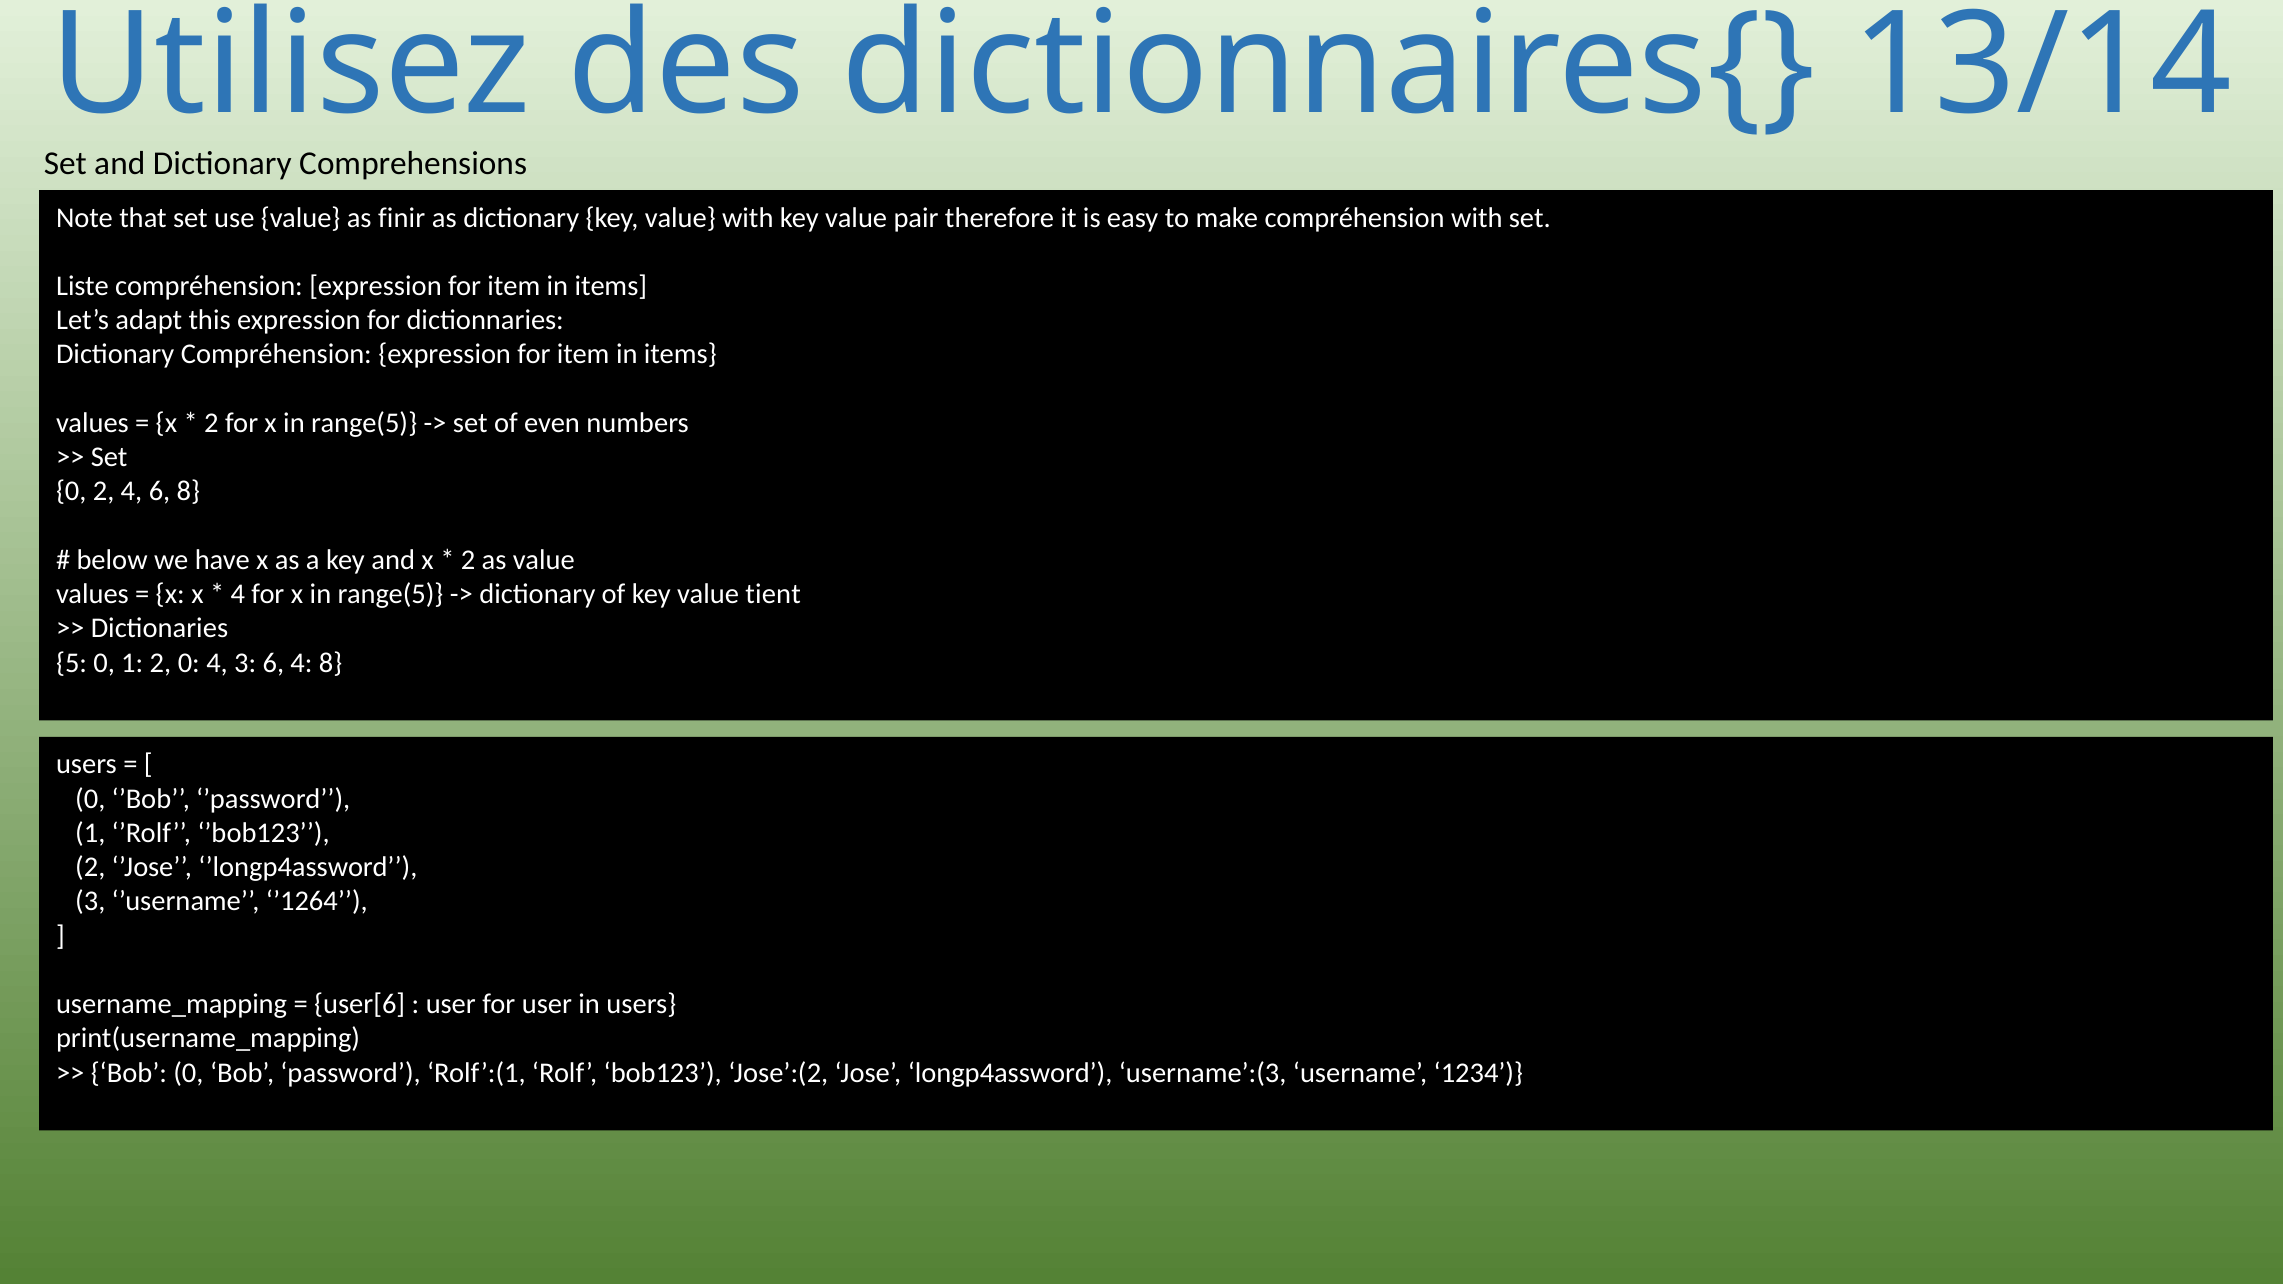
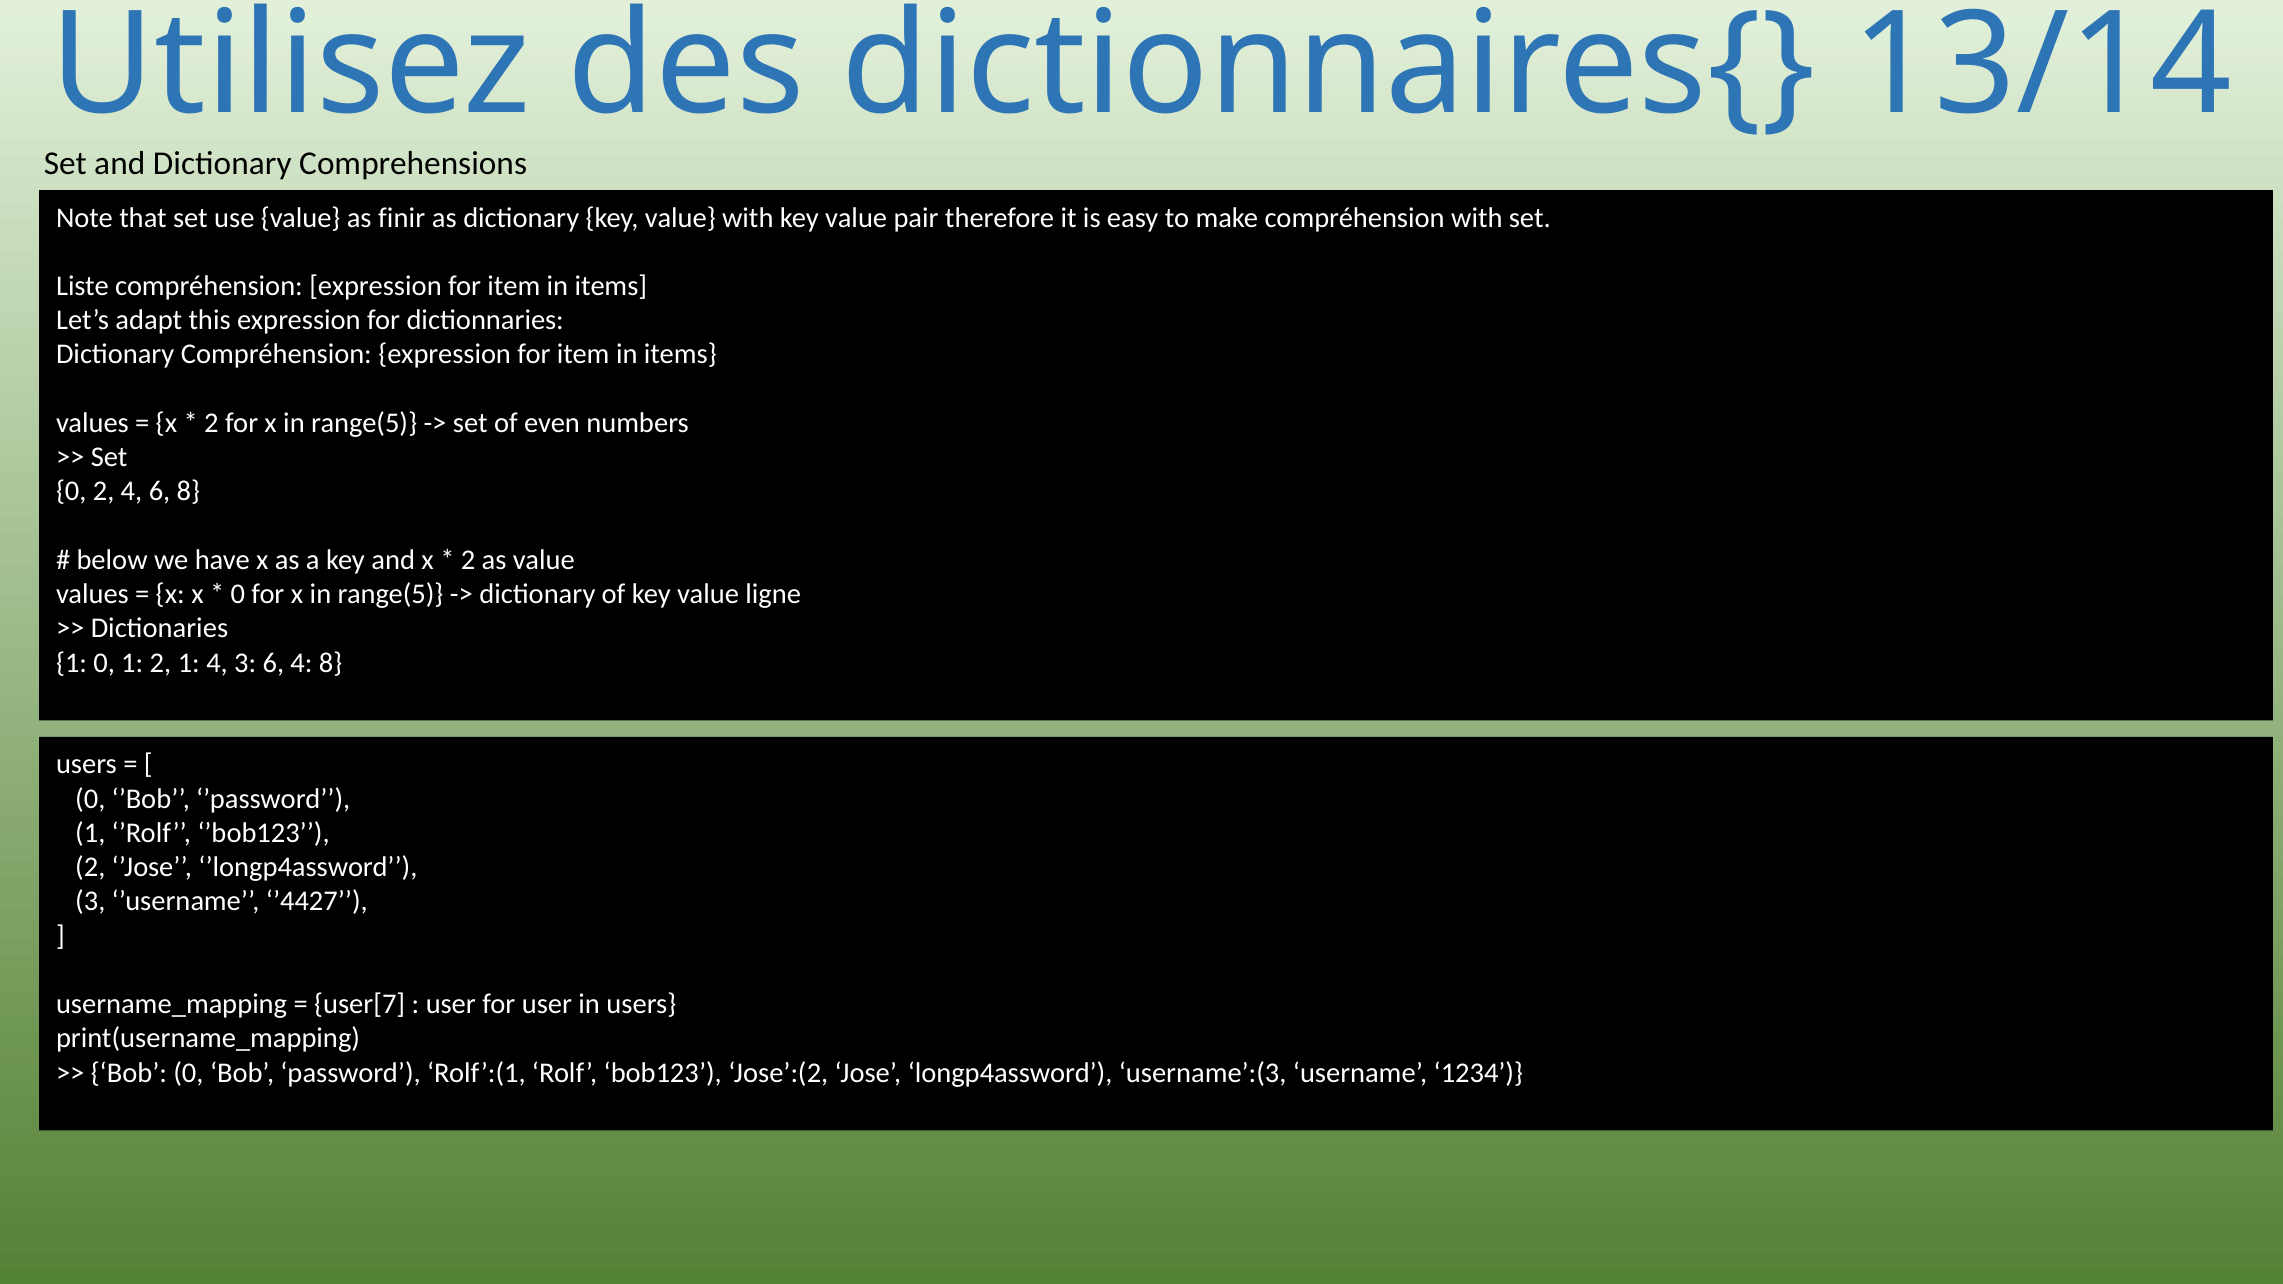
4 at (238, 594): 4 -> 0
tient: tient -> ligne
5 at (72, 663): 5 -> 1
2 0: 0 -> 1
’1264: ’1264 -> ’4427
user[6: user[6 -> user[7
